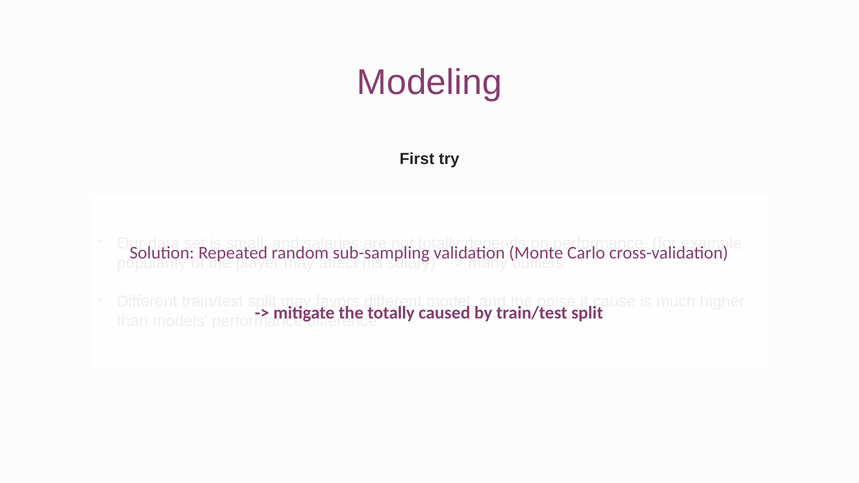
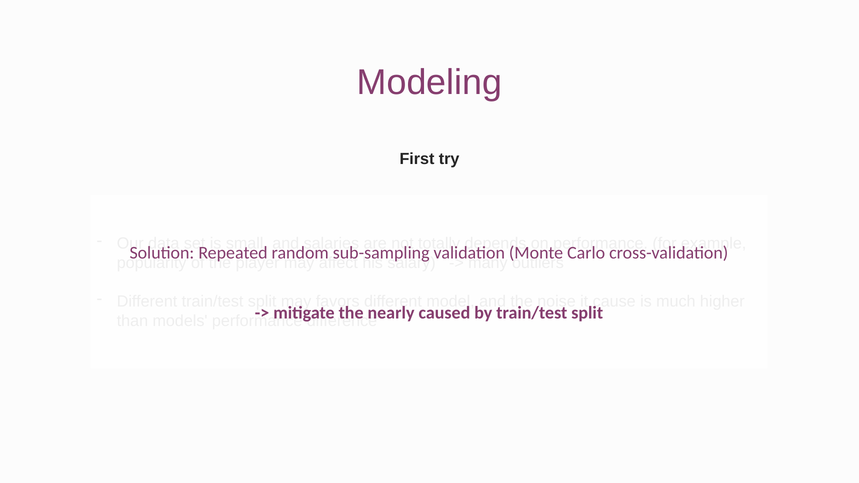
totally at (391, 313): totally -> nearly
